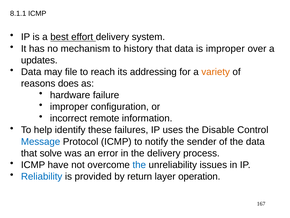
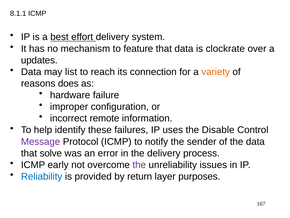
history: history -> feature
is improper: improper -> clockrate
file: file -> list
addressing: addressing -> connection
Message colour: blue -> purple
have: have -> early
the at (139, 164) colour: blue -> purple
operation: operation -> purposes
